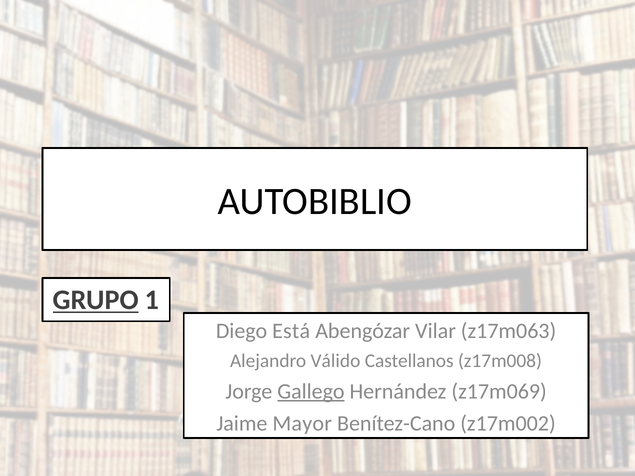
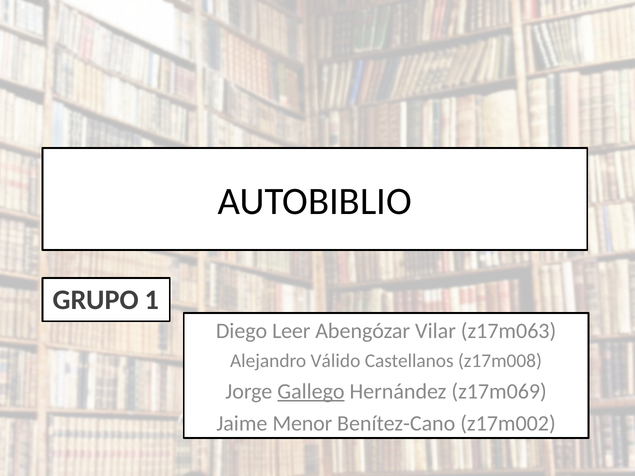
GRUPO underline: present -> none
Está: Está -> Leer
Mayor: Mayor -> Menor
